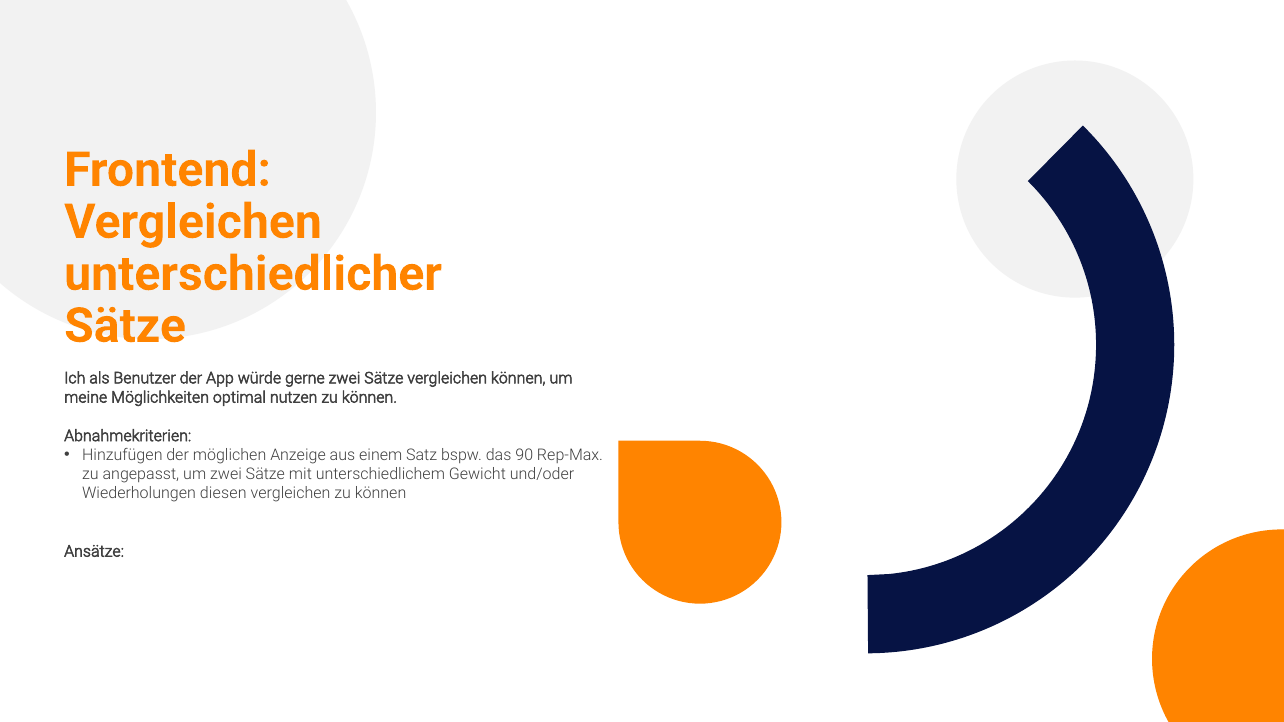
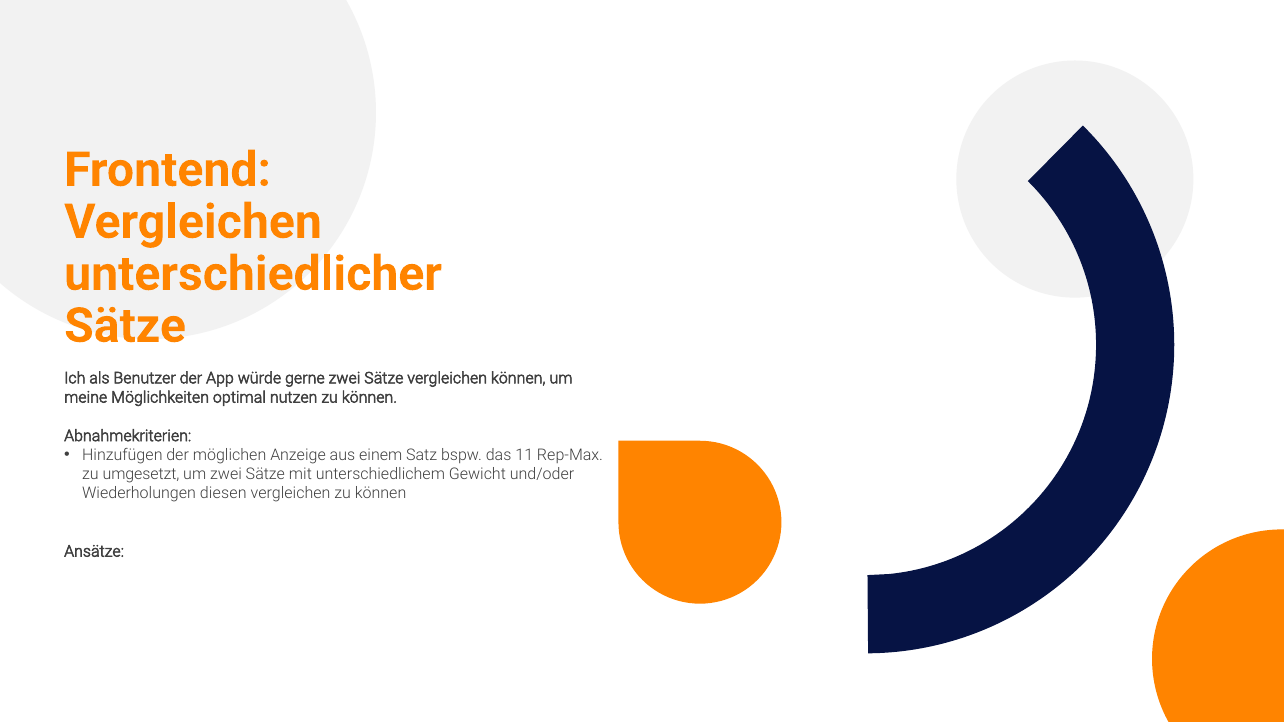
90: 90 -> 11
angepasst: angepasst -> umgesetzt
